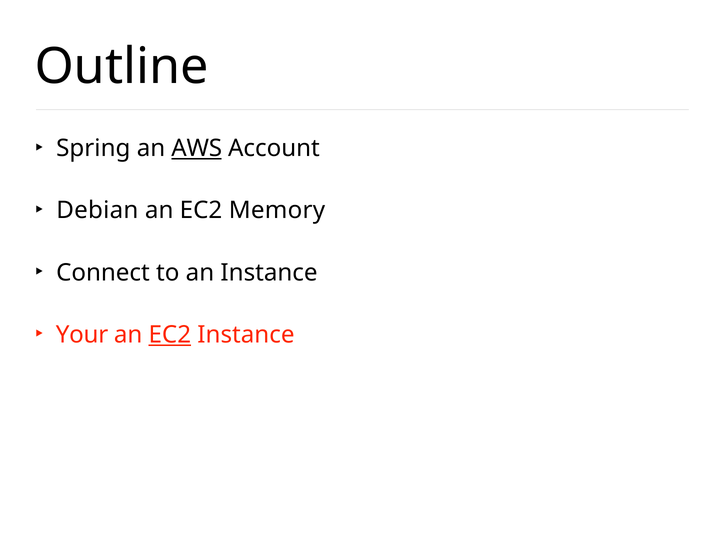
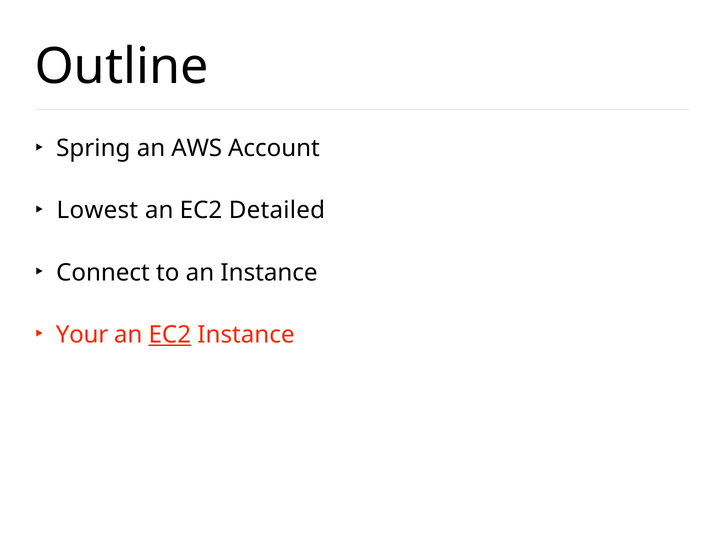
AWS underline: present -> none
Debian: Debian -> Lowest
Memory: Memory -> Detailed
